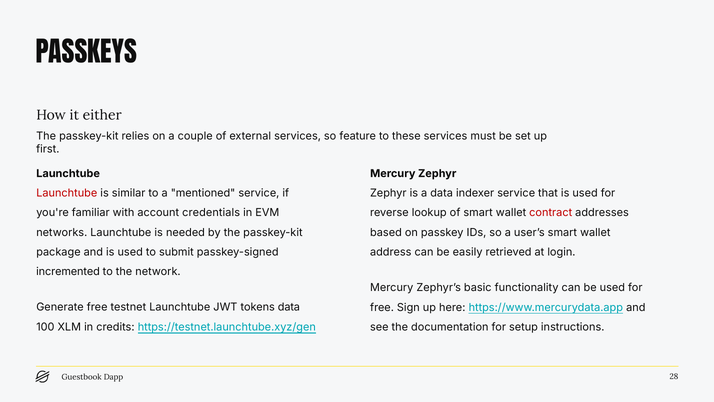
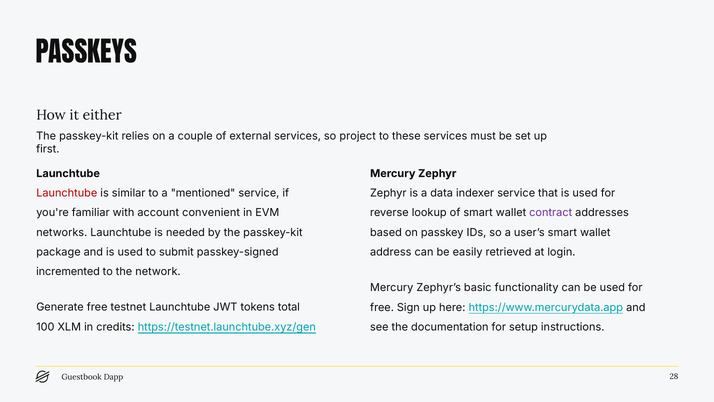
feature: feature -> project
credentials: credentials -> convenient
contract colour: red -> purple
tokens data: data -> total
